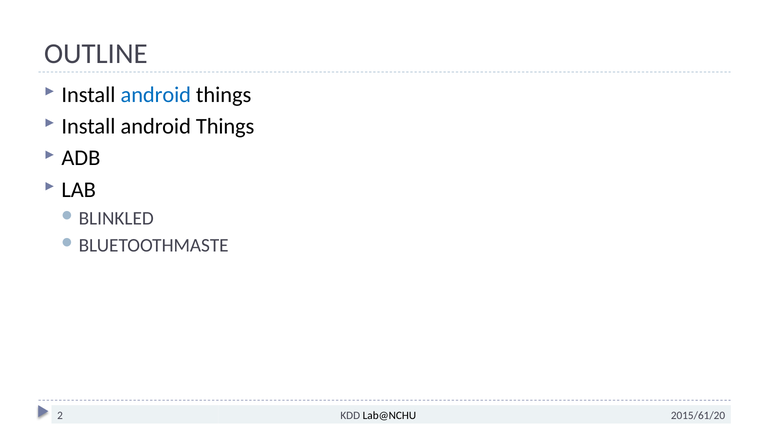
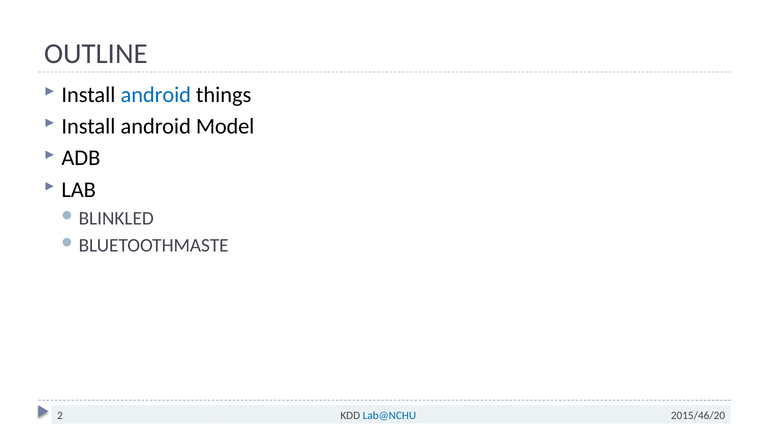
Things at (225, 127): Things -> Model
Lab@NCHU colour: black -> blue
2015/61/20: 2015/61/20 -> 2015/46/20
